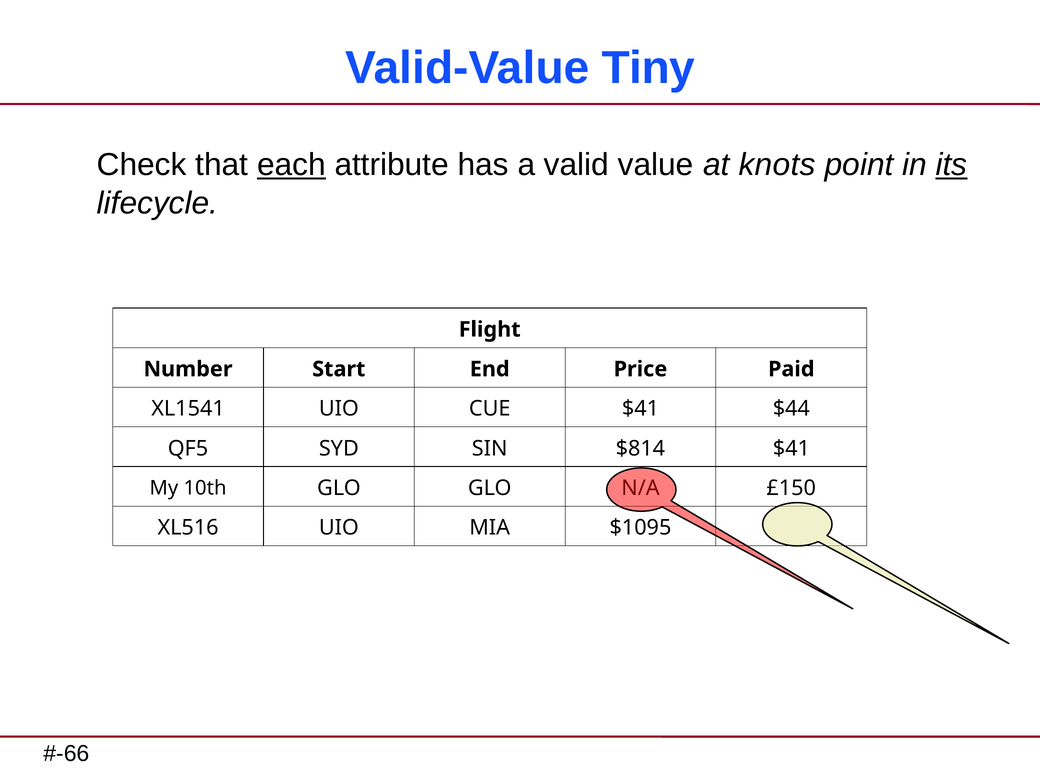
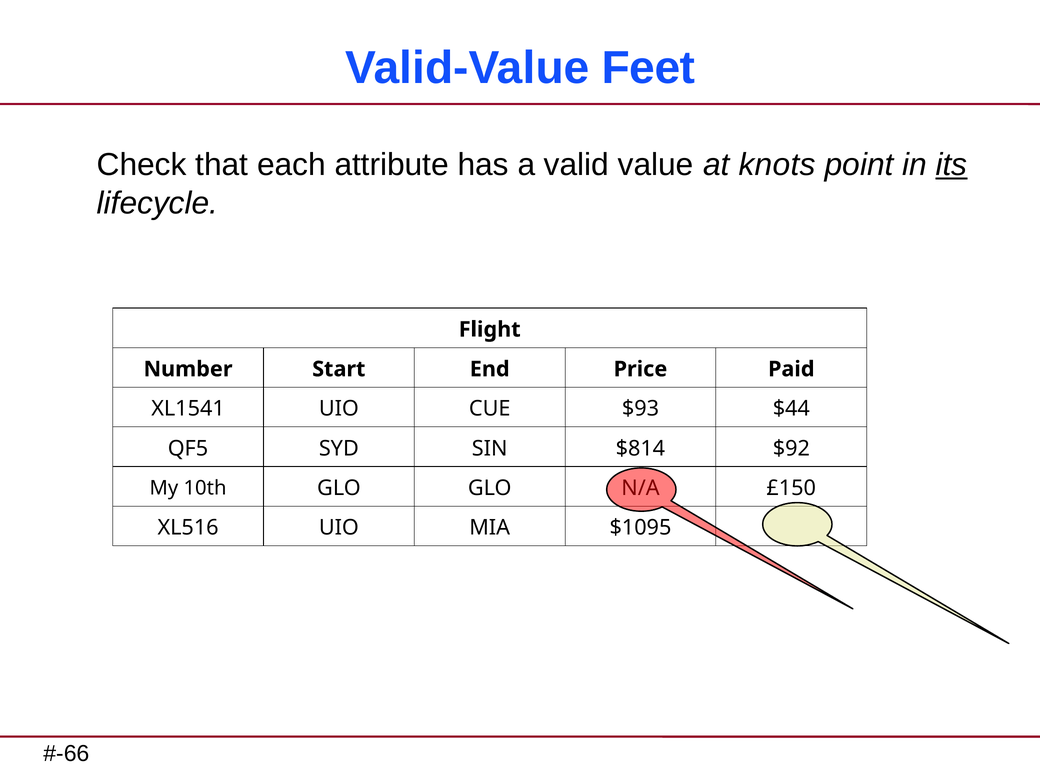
Tiny: Tiny -> Feet
each underline: present -> none
CUE $41: $41 -> $93
$814 $41: $41 -> $92
